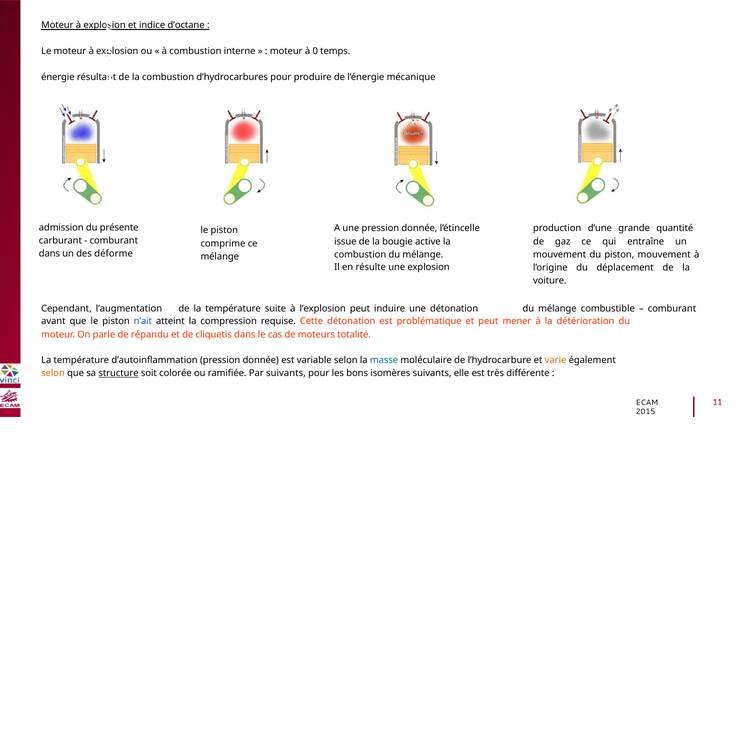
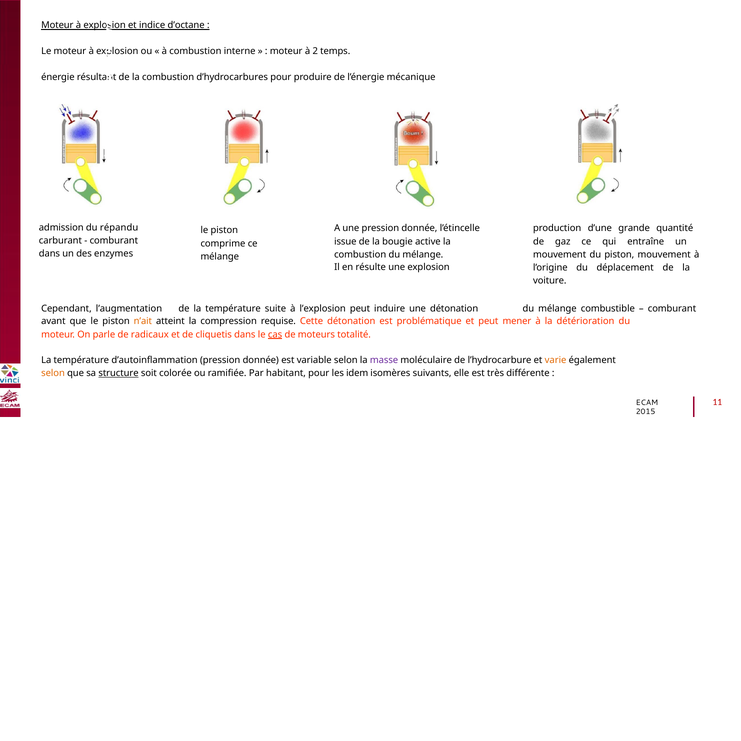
à 0: 0 -> 2
présente: présente -> répandu
déforme: déforme -> enzymes
n’ait colour: blue -> orange
répandu: répandu -> radicaux
cas underline: none -> present
masse colour: blue -> purple
Par suivants: suivants -> habitant
bons: bons -> idem
